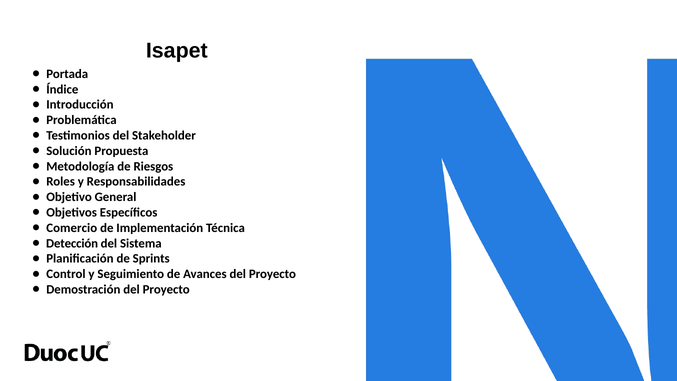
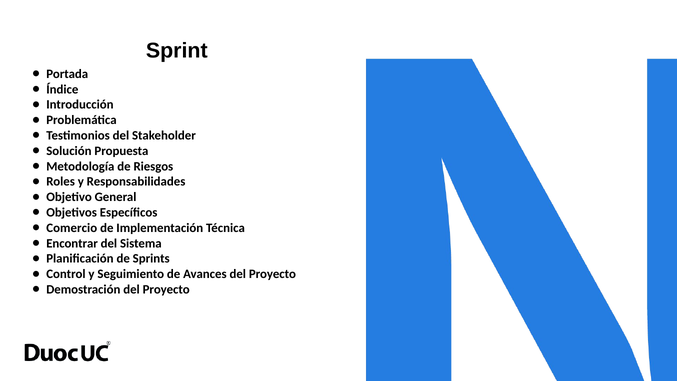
Isapet: Isapet -> Sprint
Detección: Detección -> Encontrar
